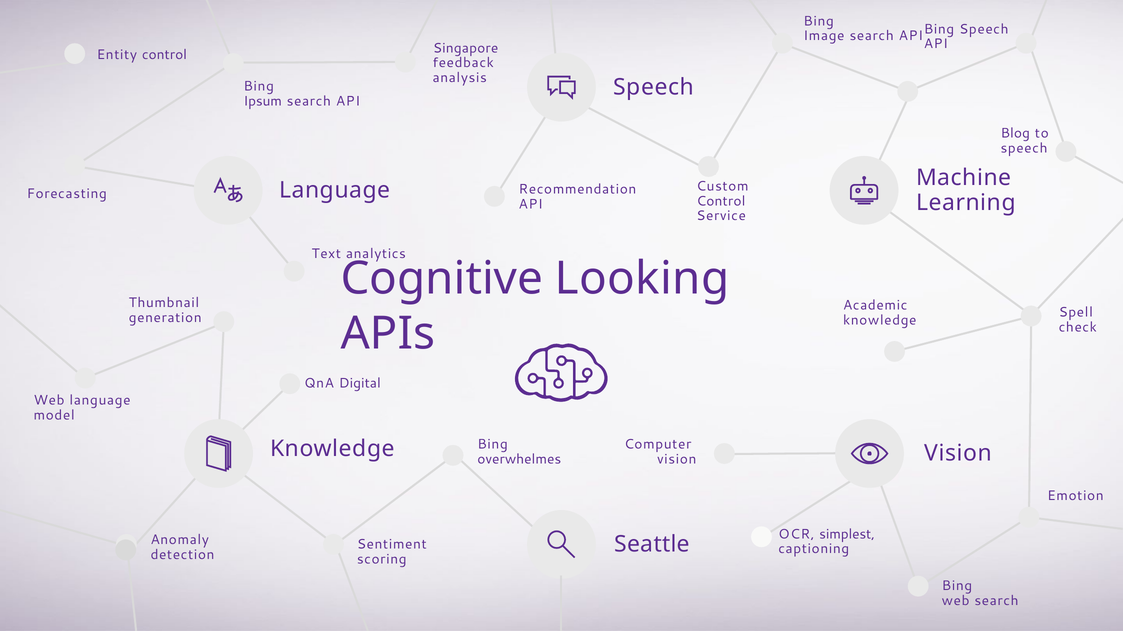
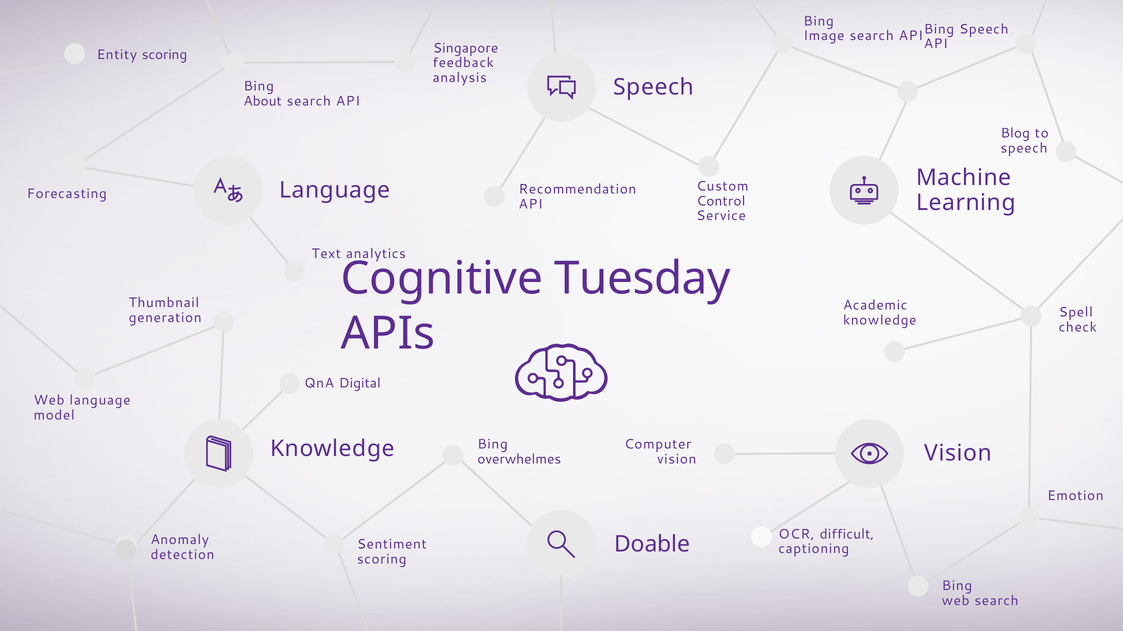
Entity control: control -> scoring
Ipsum: Ipsum -> About
Looking: Looking -> Tuesday
simplest: simplest -> difficult
Seattle: Seattle -> Doable
